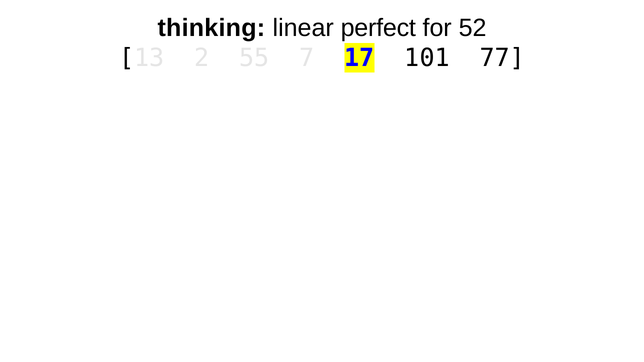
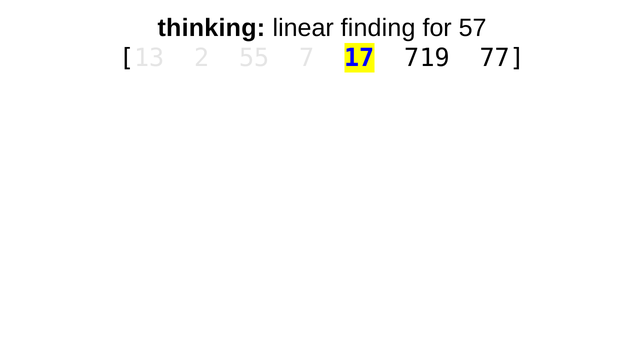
perfect: perfect -> finding
52: 52 -> 57
101: 101 -> 719
